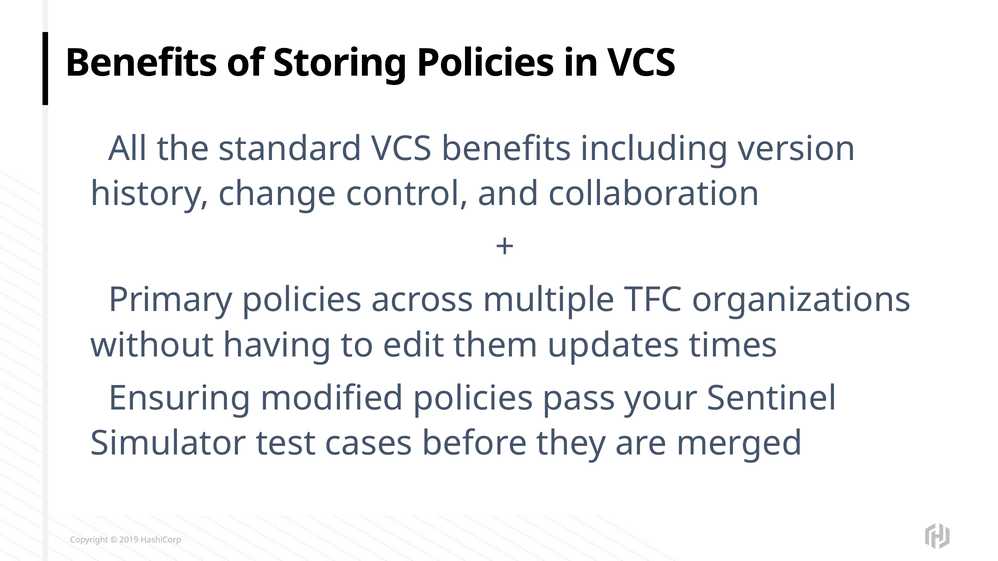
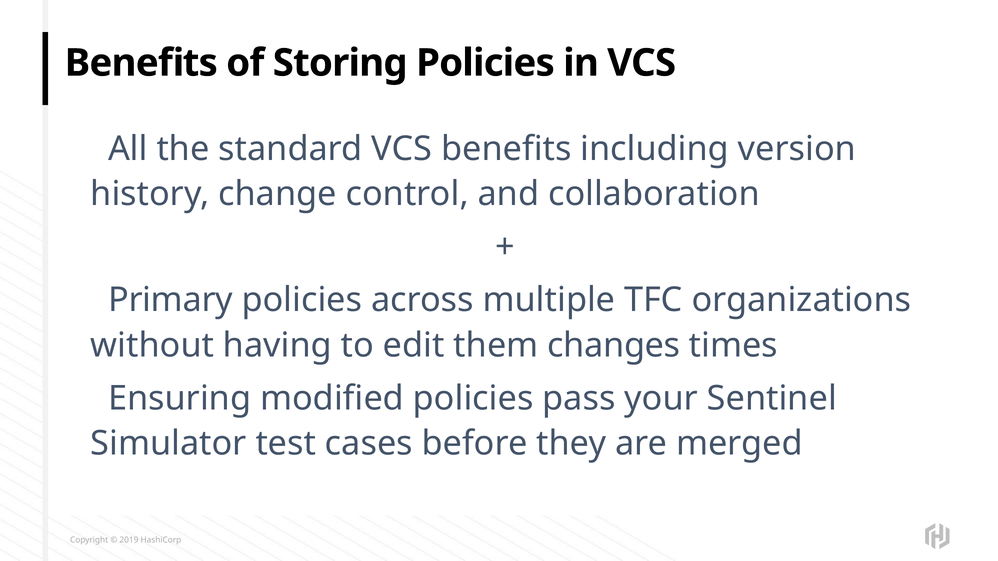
updates: updates -> changes
